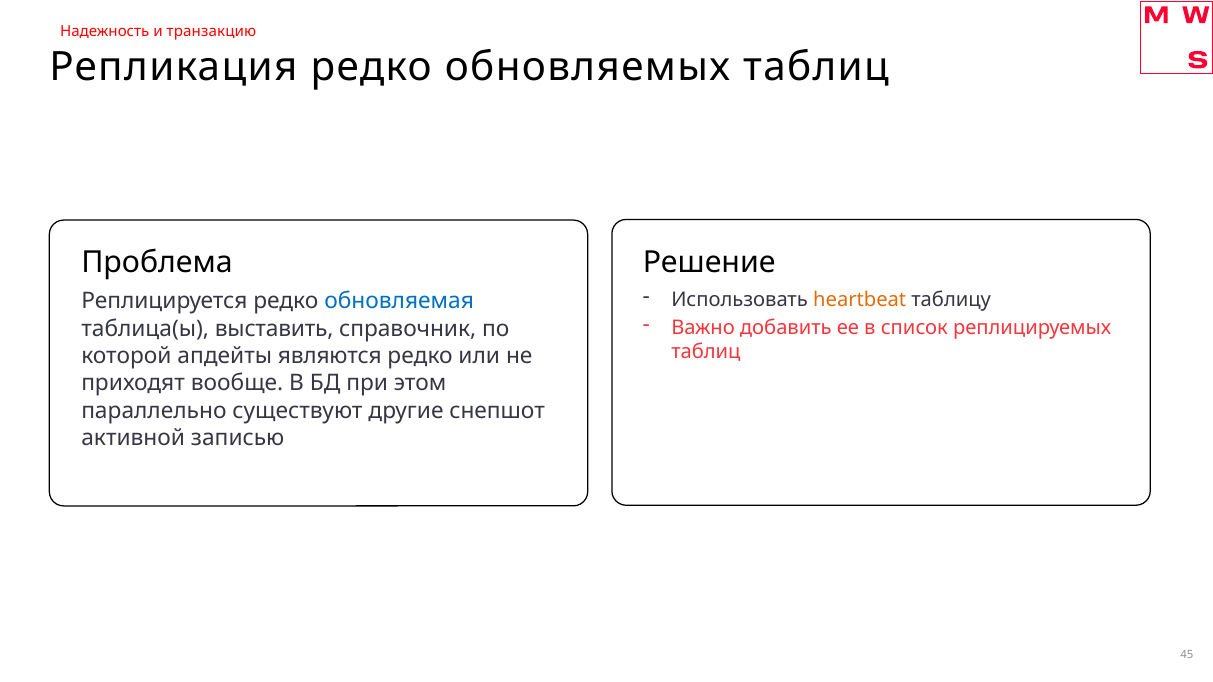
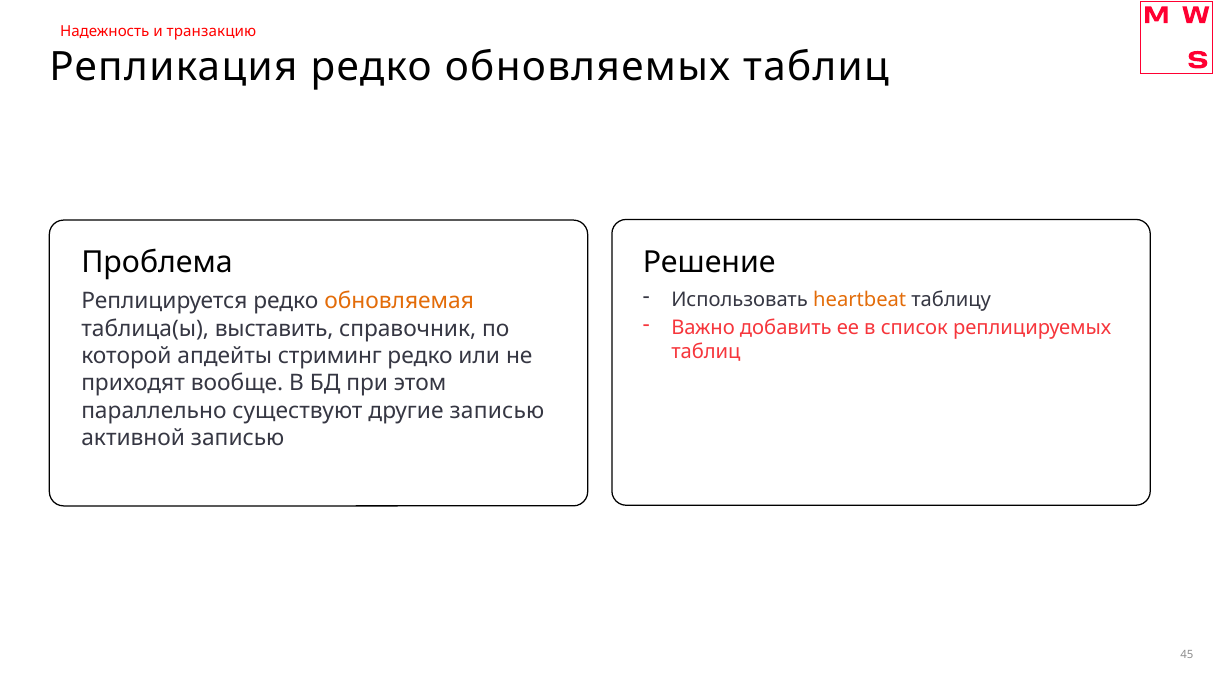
обновляемая colour: blue -> orange
являются: являются -> стриминг
другие снепшот: снепшот -> записью
